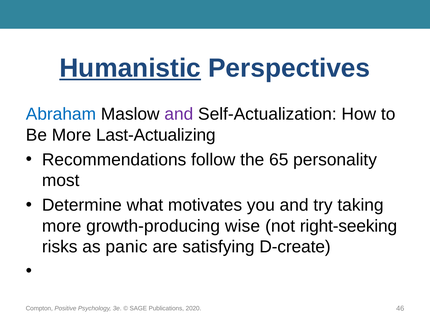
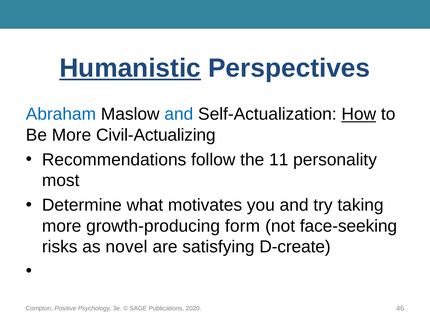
and at (179, 114) colour: purple -> blue
How underline: none -> present
Last-Actualizing: Last-Actualizing -> Civil-Actualizing
65: 65 -> 11
wise: wise -> form
right-seeking: right-seeking -> face-seeking
panic: panic -> novel
